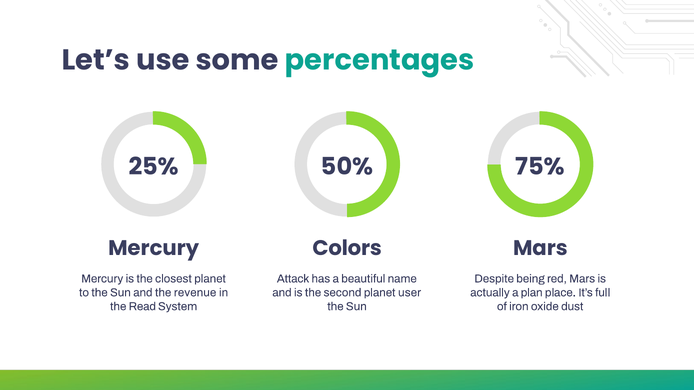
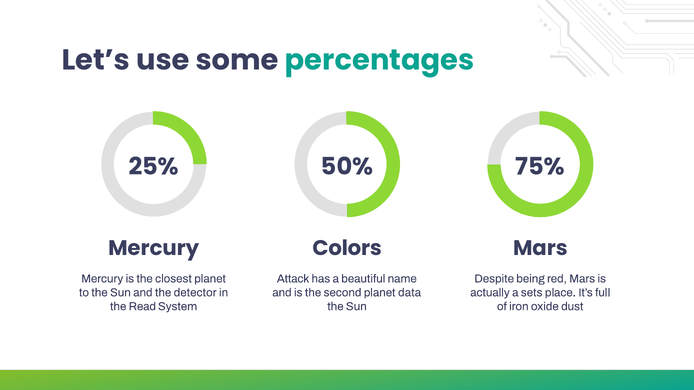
revenue: revenue -> detector
user: user -> data
plan: plan -> sets
